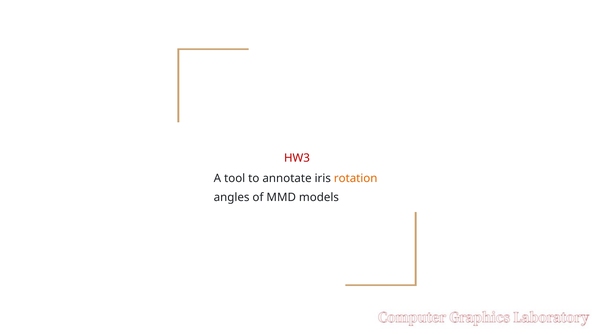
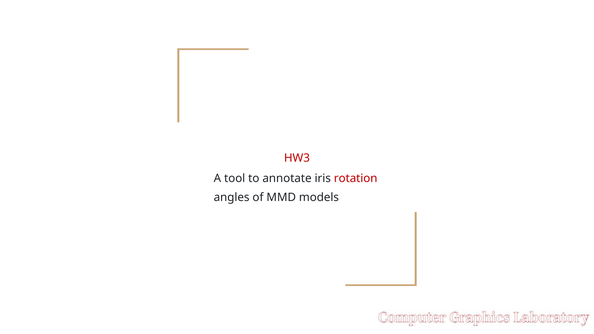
rotation colour: orange -> red
